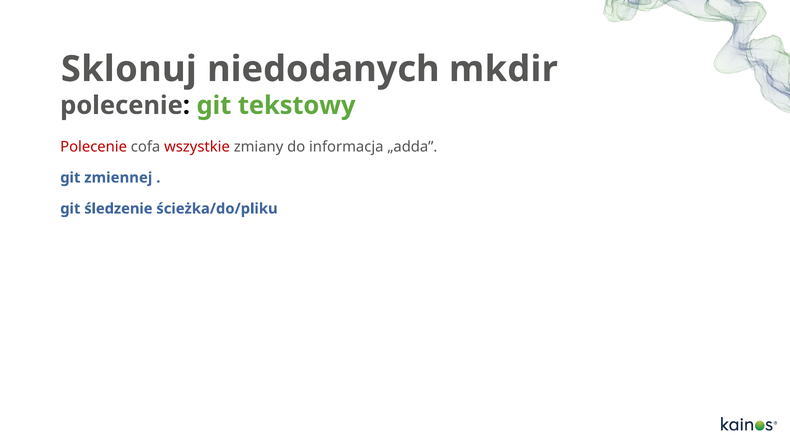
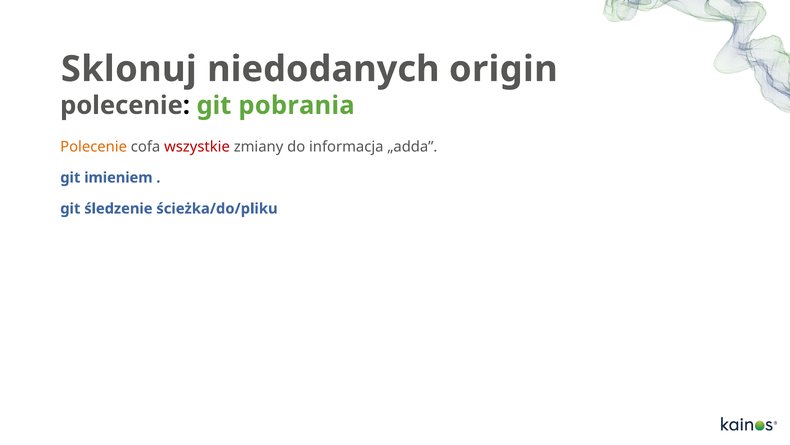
mkdir: mkdir -> origin
tekstowy: tekstowy -> pobrania
Polecenie at (94, 146) colour: red -> orange
zmiennej: zmiennej -> imieniem
